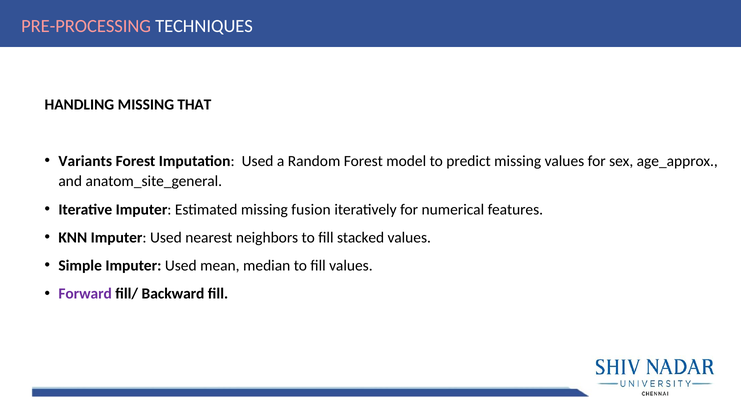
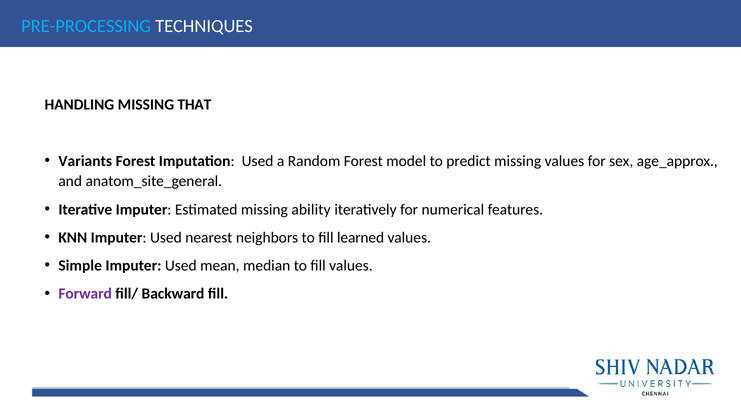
PRE-PROCESSING colour: pink -> light blue
fusion: fusion -> ability
stacked: stacked -> learned
